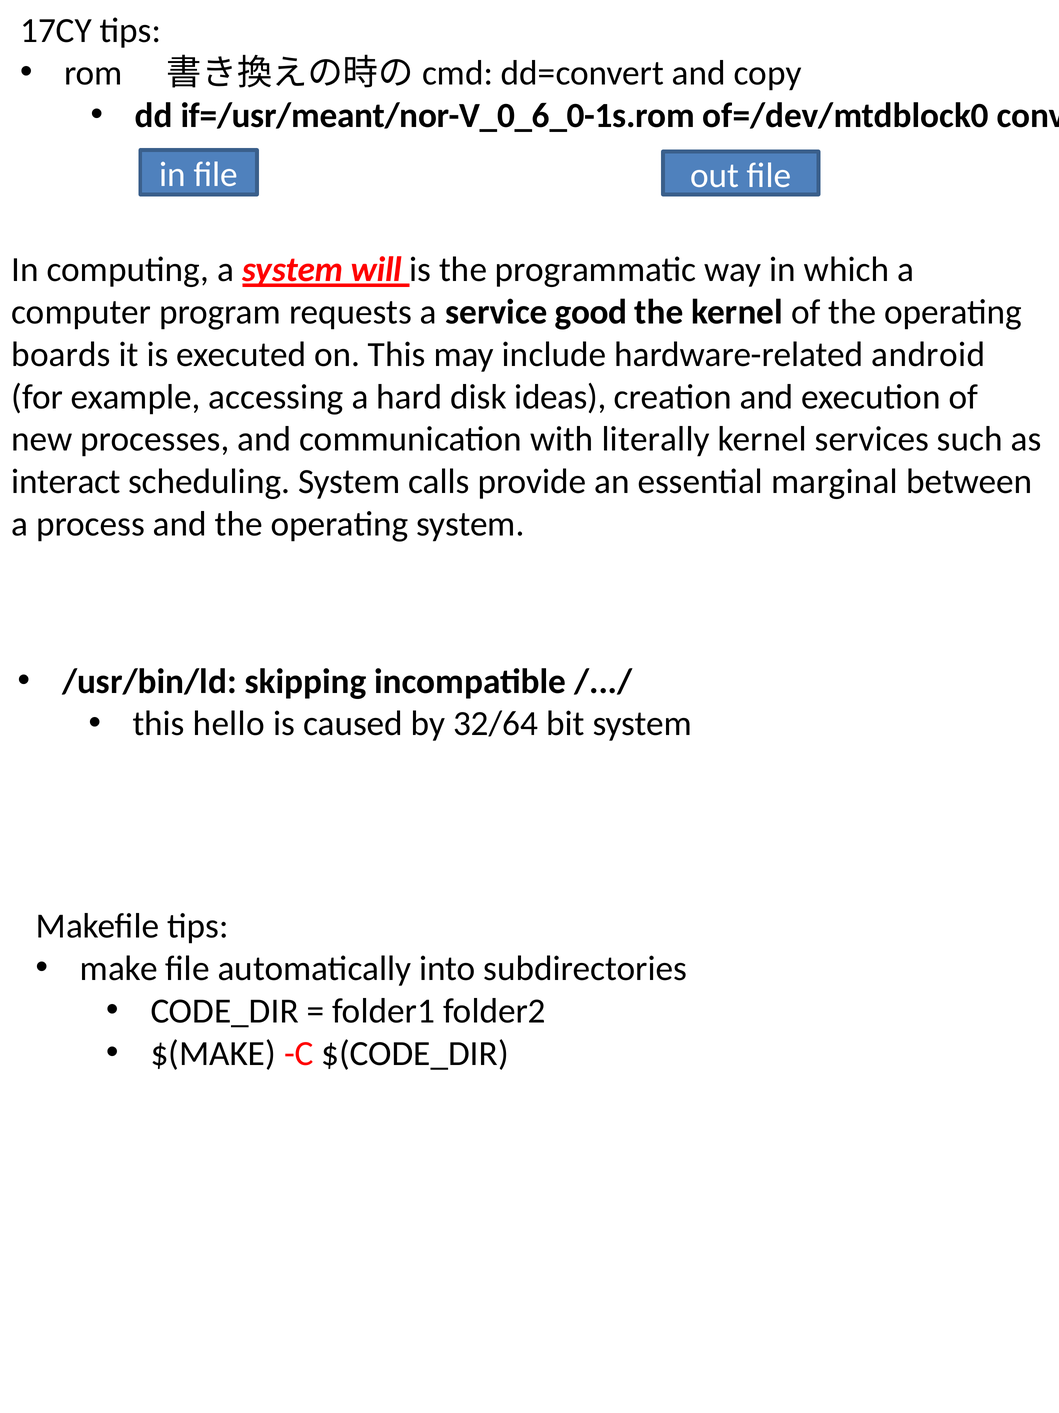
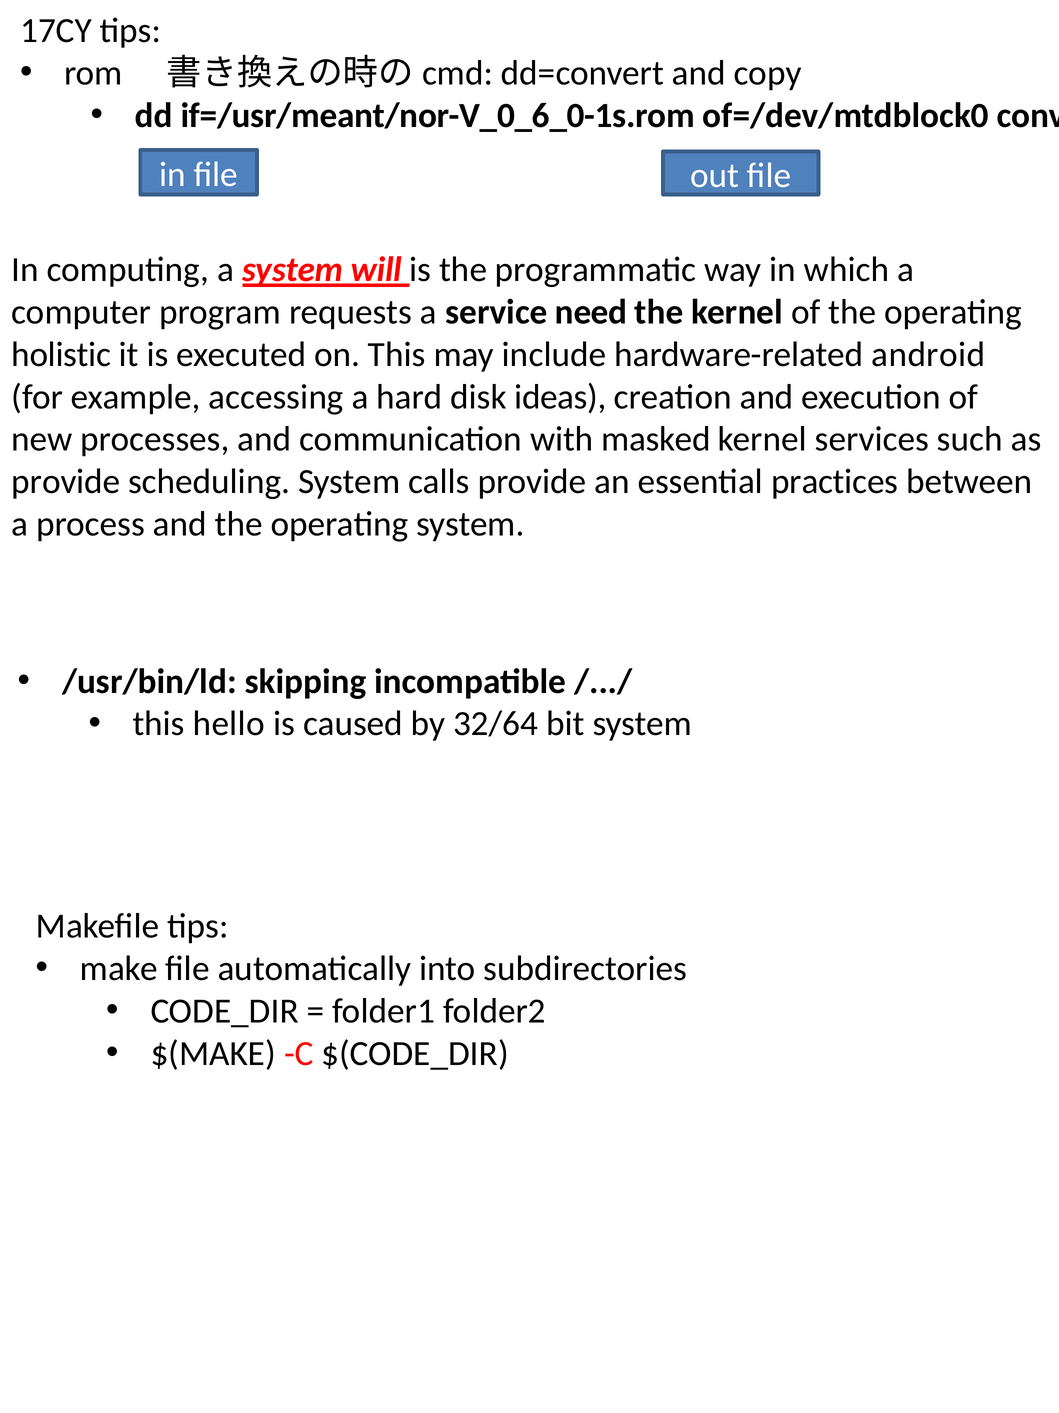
good: good -> need
boards: boards -> holistic
literally: literally -> masked
interact at (66, 481): interact -> provide
marginal: marginal -> practices
